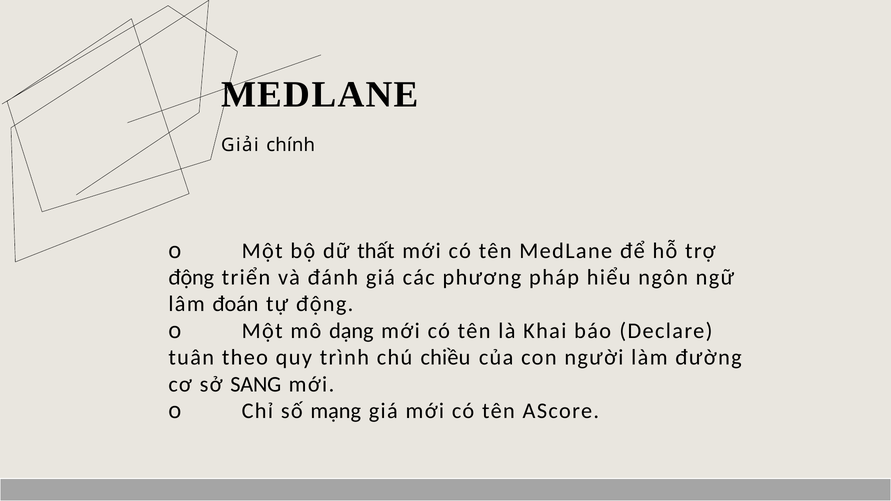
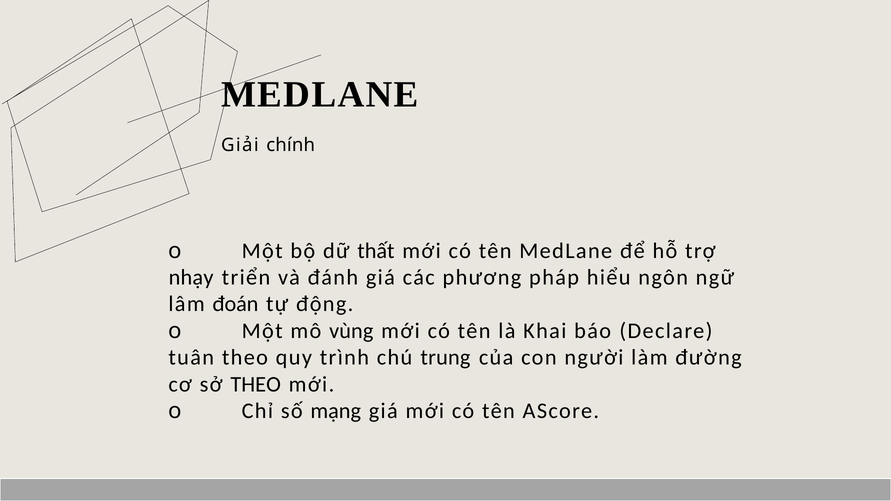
động at (191, 277): động -> nhạy
dạng: dạng -> vùng
chiều: chiều -> trung
sở SANG: SANG -> THEO
